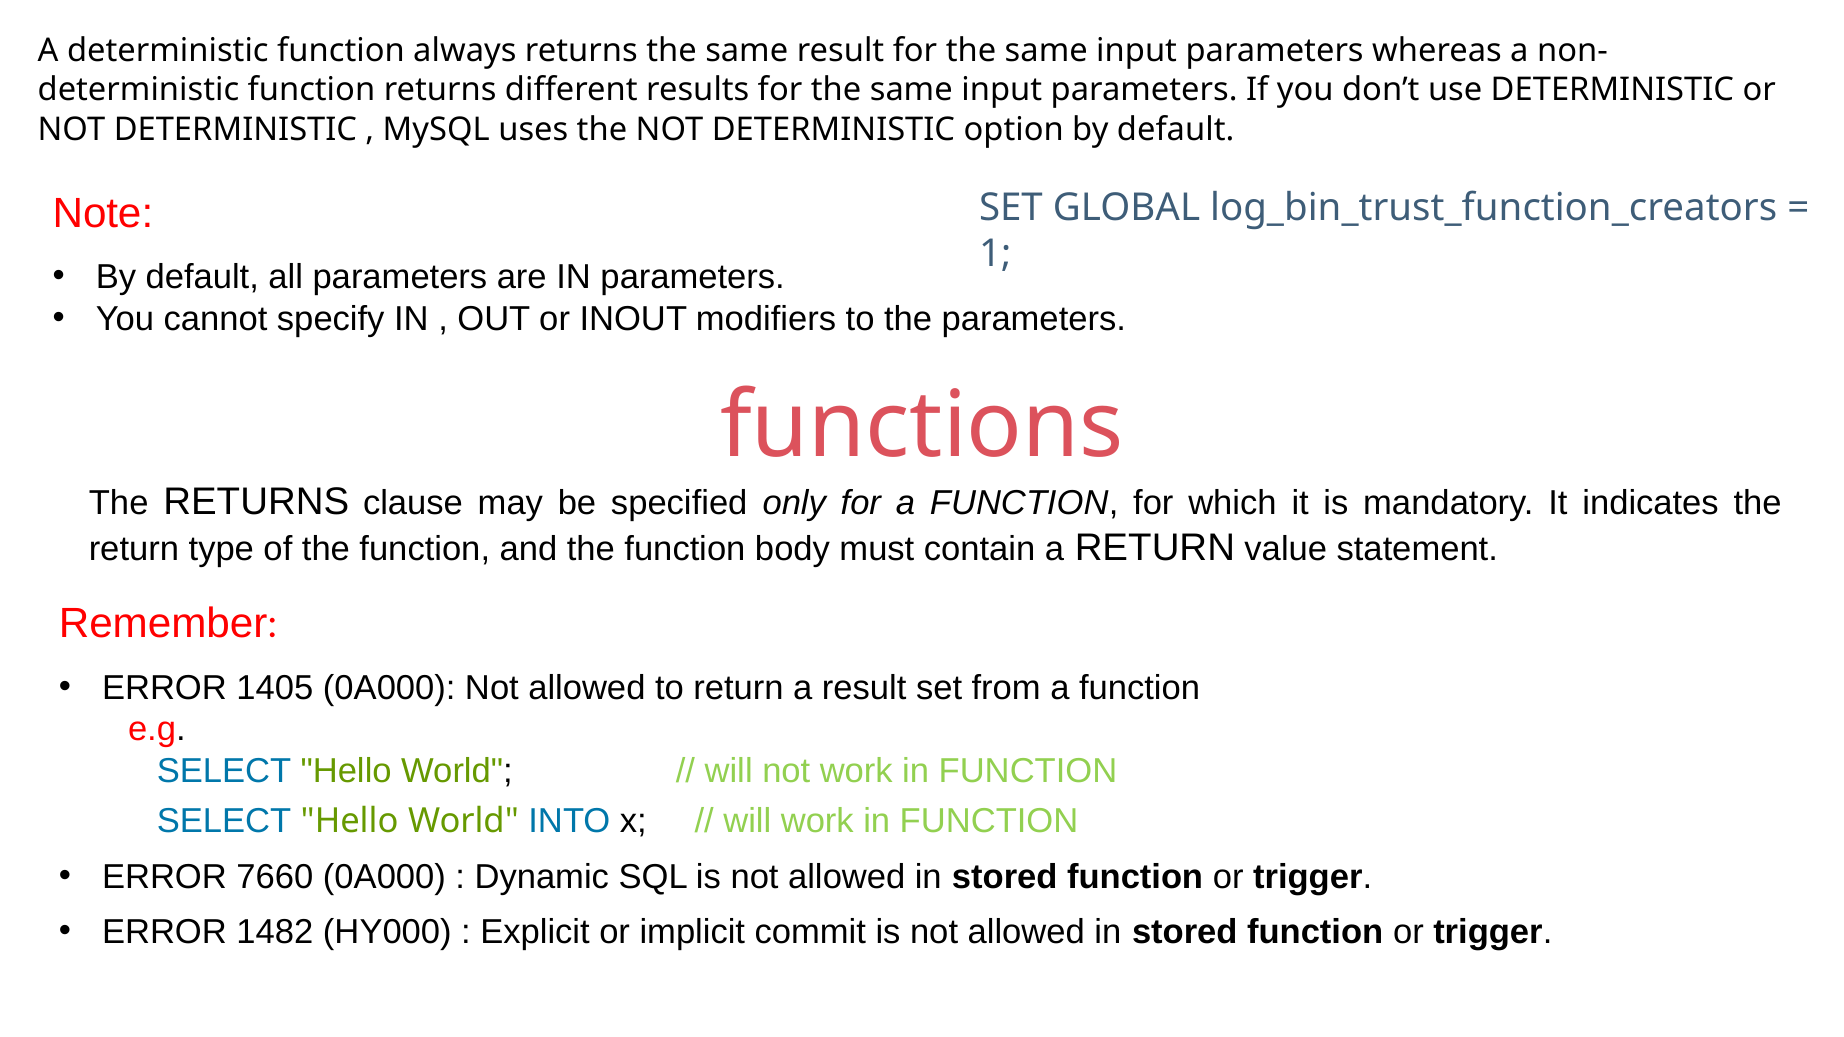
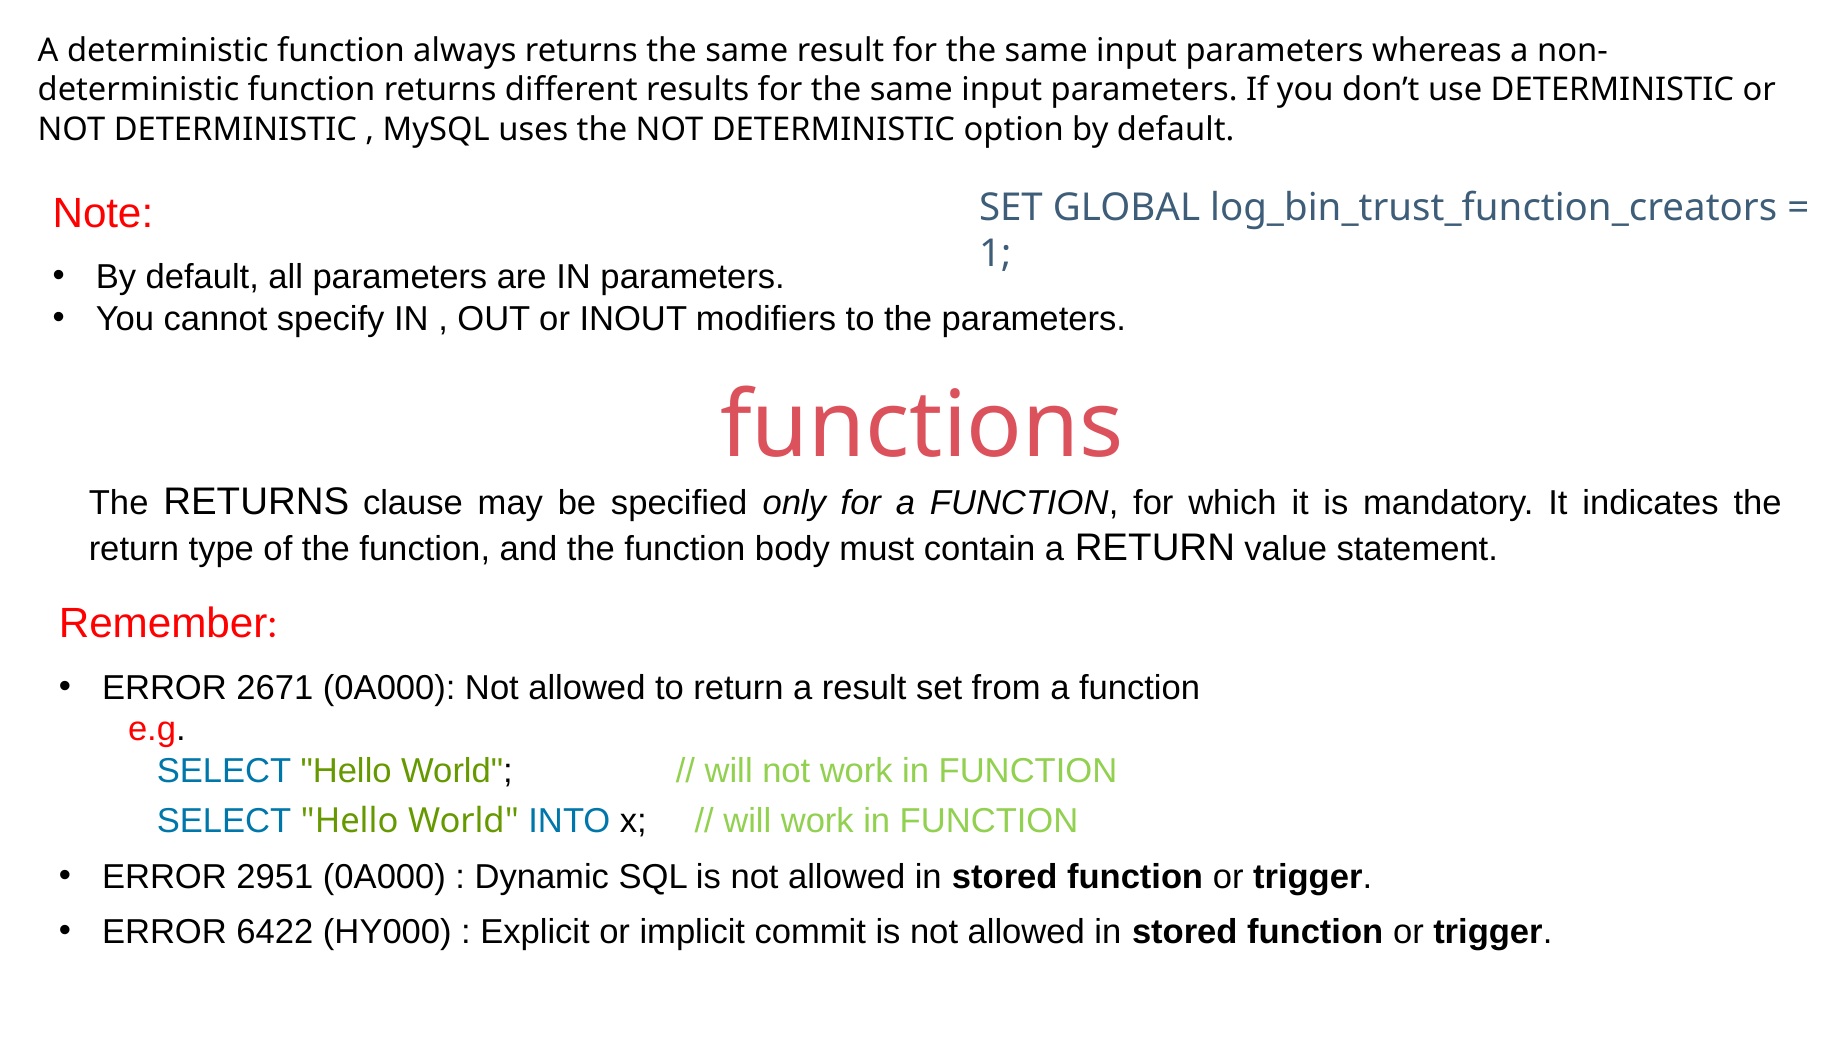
1405: 1405 -> 2671
7660: 7660 -> 2951
1482: 1482 -> 6422
